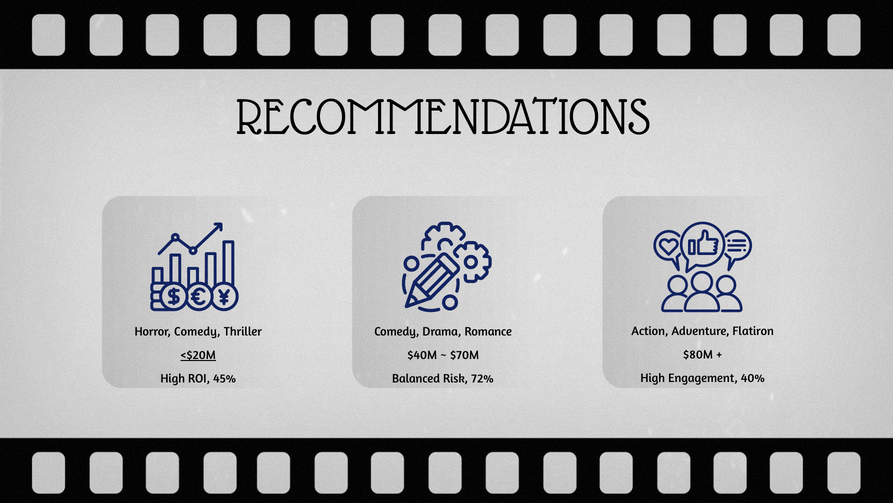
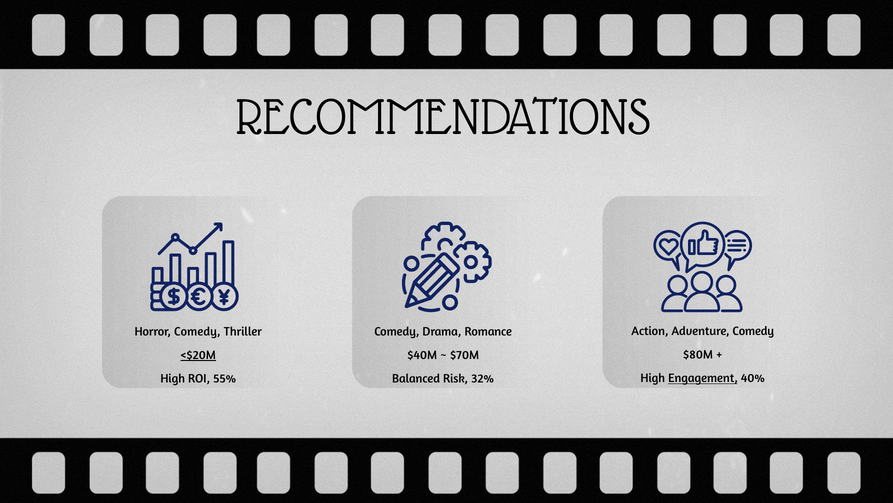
Adventure Flatiron: Flatiron -> Comedy
Engagement underline: none -> present
72%: 72% -> 32%
45%: 45% -> 55%
